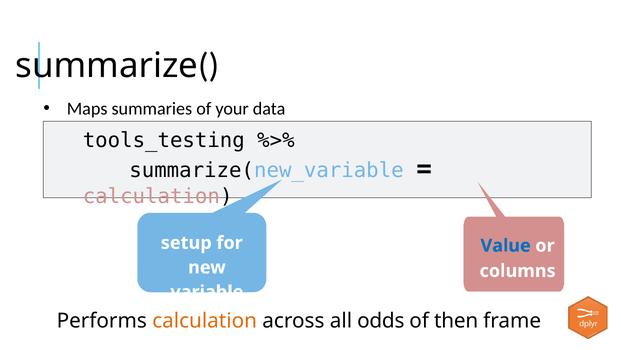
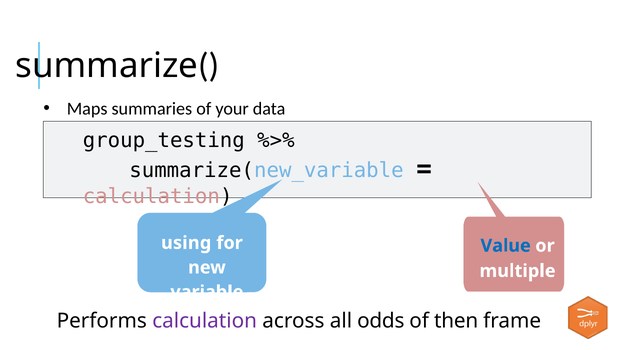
tools_testing: tools_testing -> group_testing
setup: setup -> using
columns: columns -> multiple
calculation at (205, 320) colour: orange -> purple
